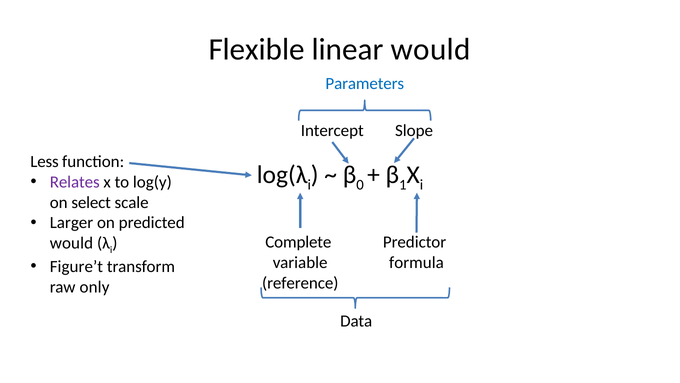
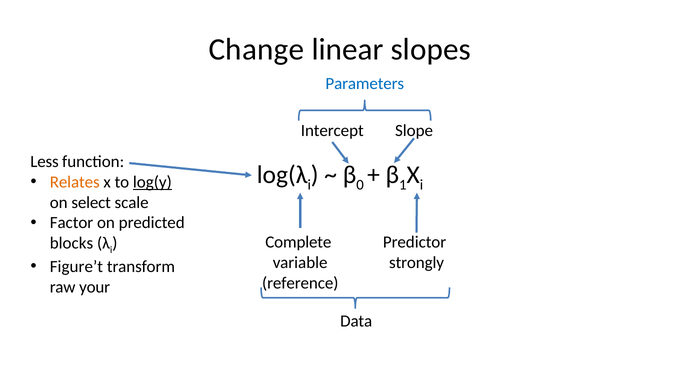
Flexible: Flexible -> Change
linear would: would -> slopes
Relates colour: purple -> orange
log(y underline: none -> present
Larger: Larger -> Factor
would at (71, 243): would -> blocks
formula: formula -> strongly
only: only -> your
